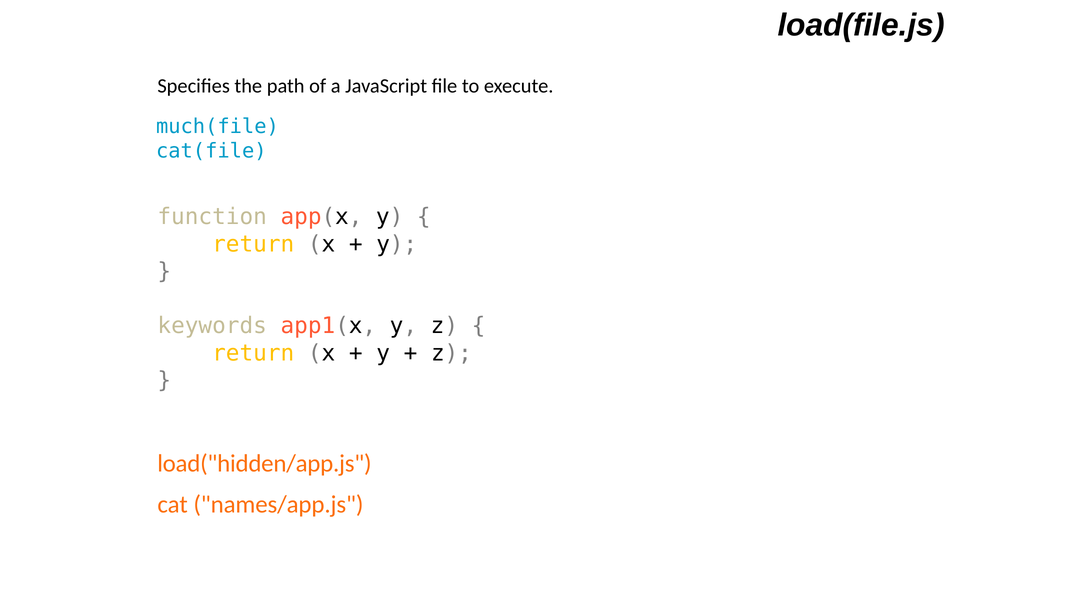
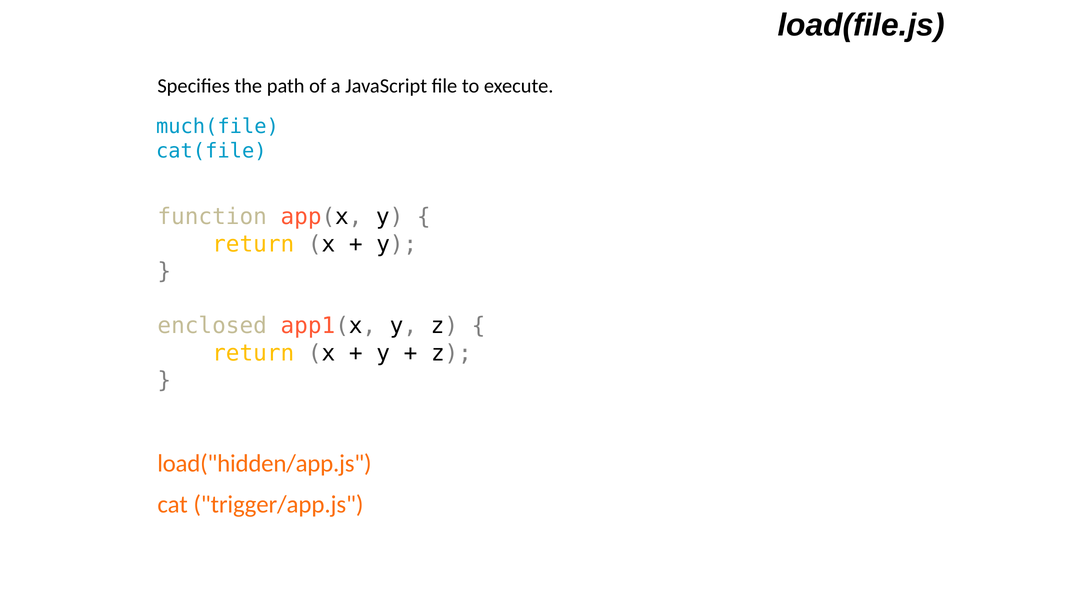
keywords: keywords -> enclosed
names/app.js: names/app.js -> trigger/app.js
